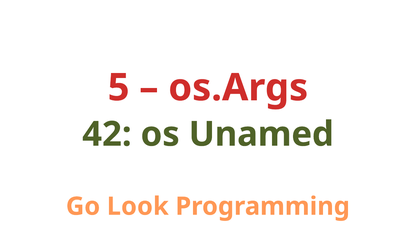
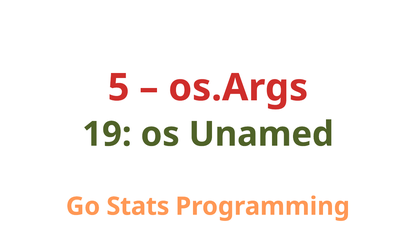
42: 42 -> 19
Look: Look -> Stats
